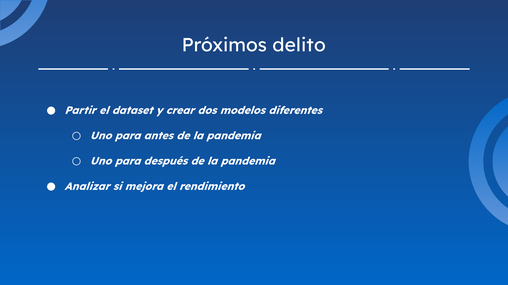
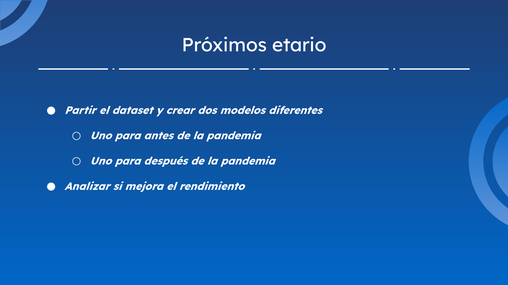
delito: delito -> etario
